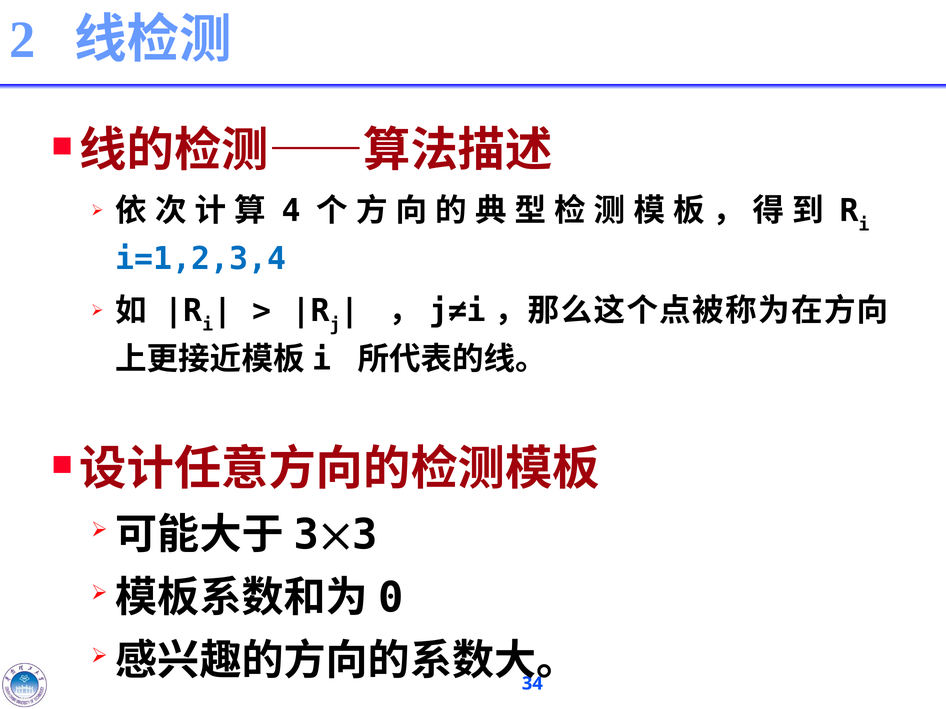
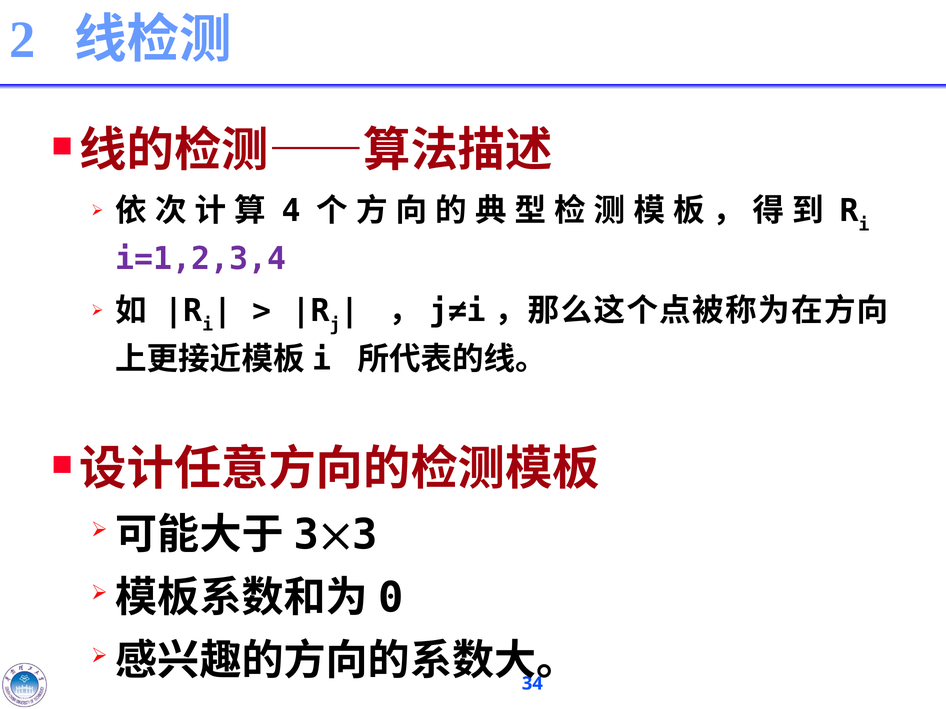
i=1,2,3,4 colour: blue -> purple
